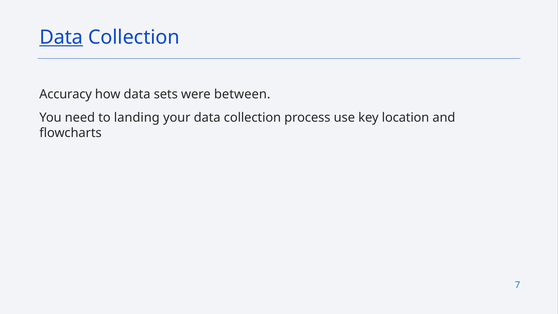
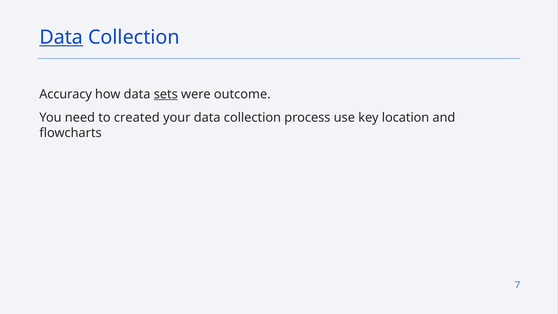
sets underline: none -> present
between: between -> outcome
landing: landing -> created
